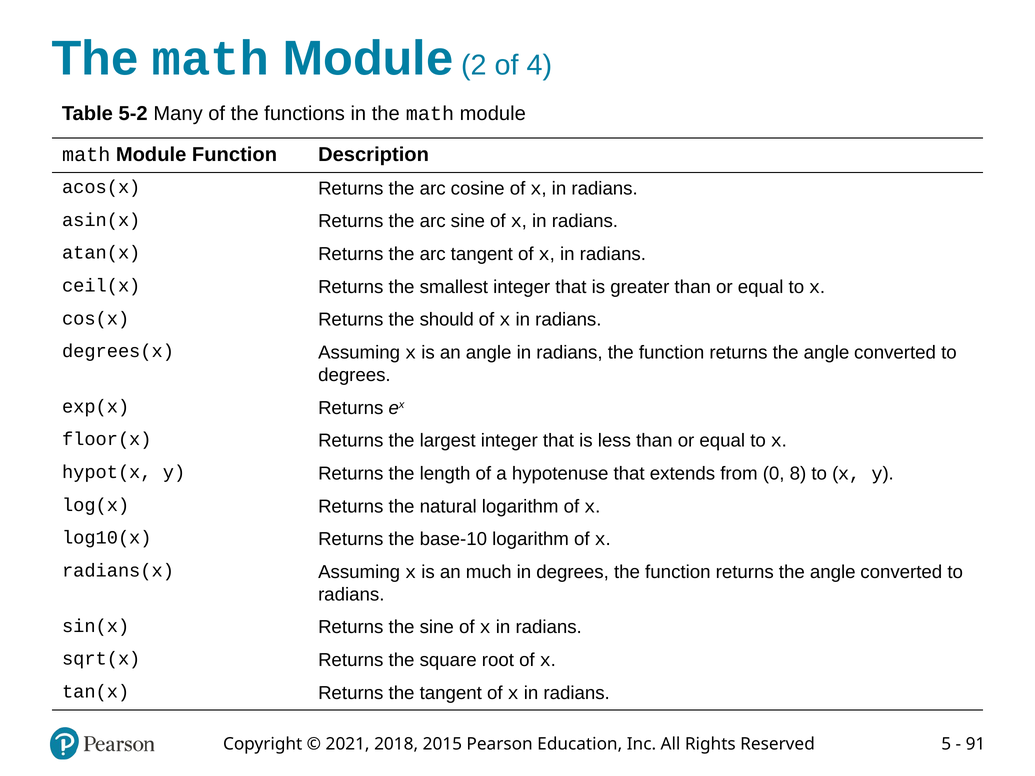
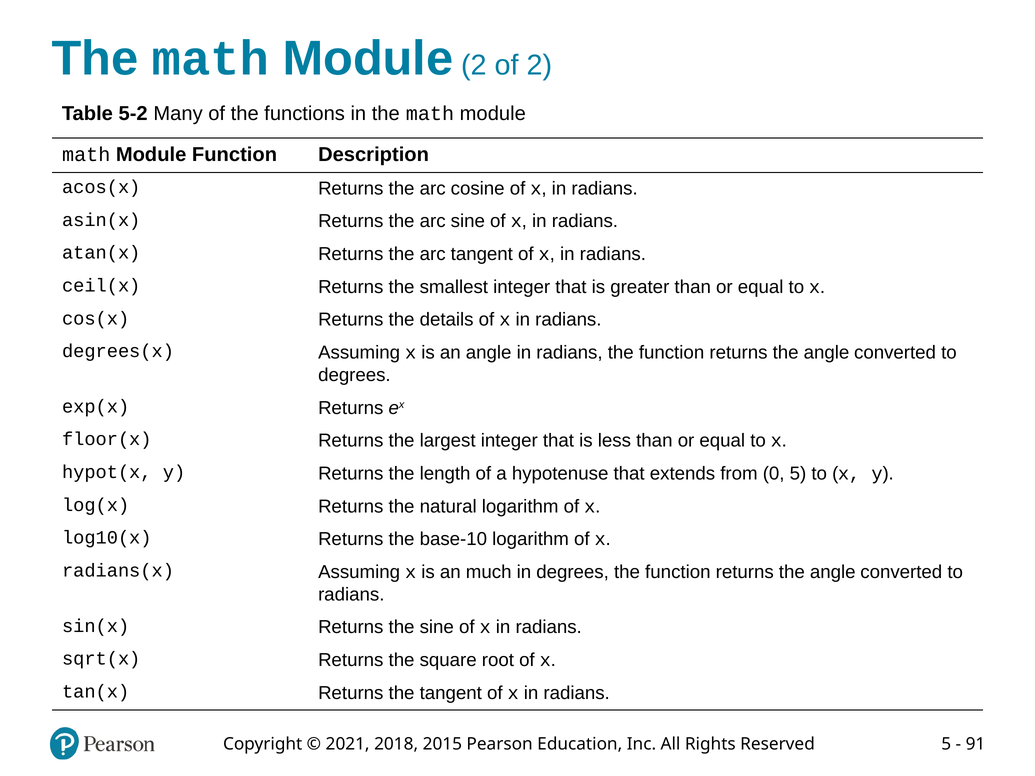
of 4: 4 -> 2
should: should -> details
0 8: 8 -> 5
